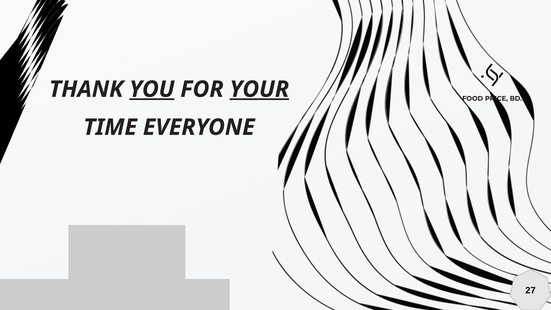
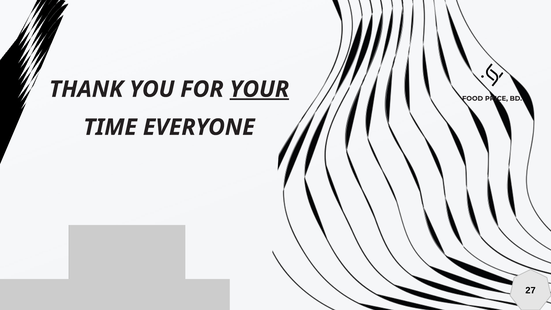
YOU underline: present -> none
